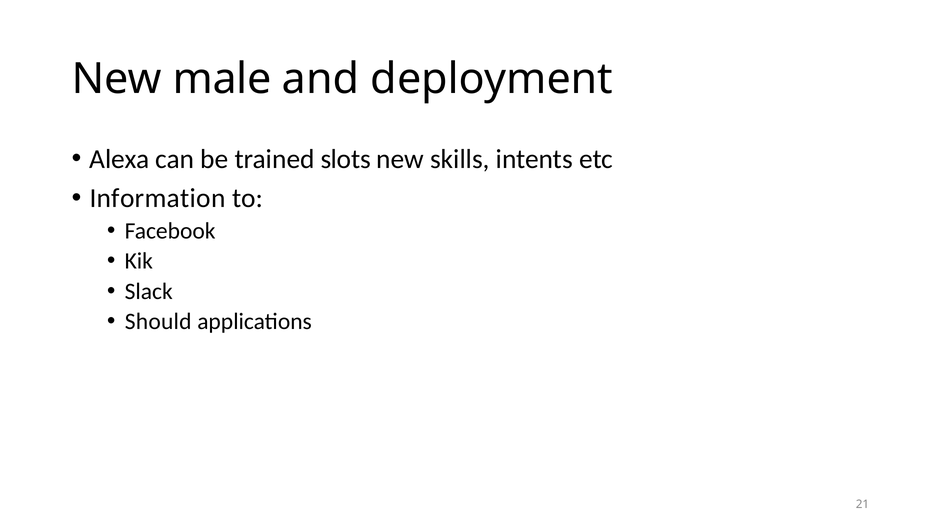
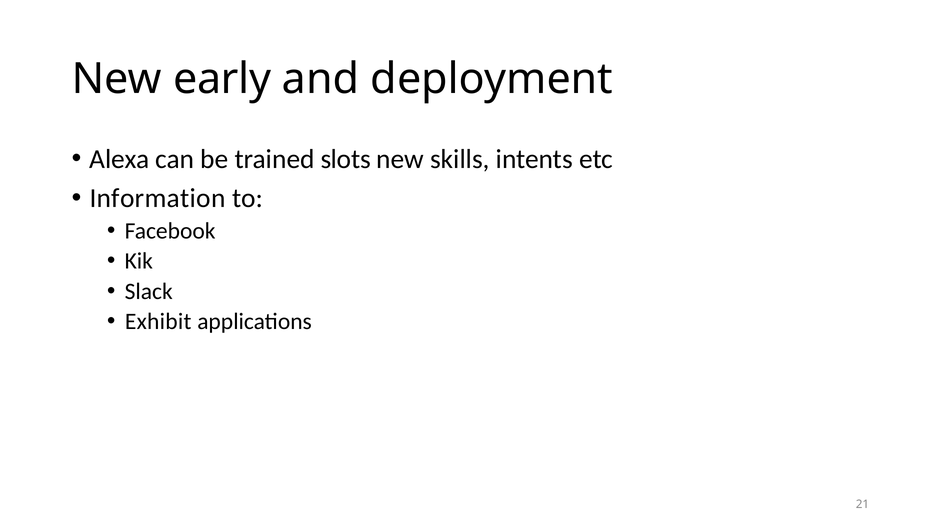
male: male -> early
Should: Should -> Exhibit
